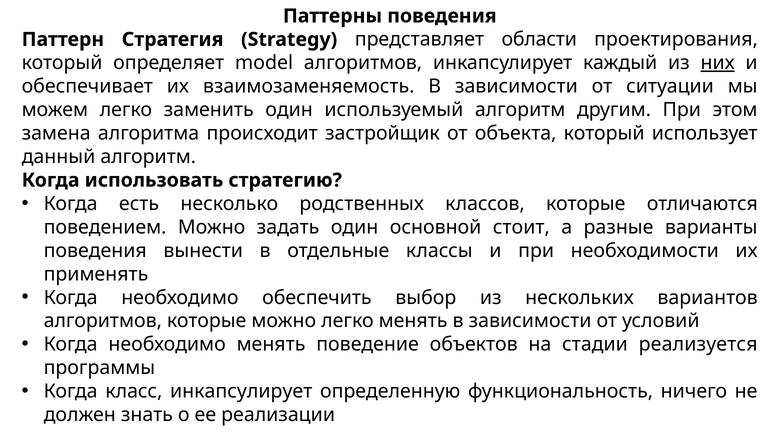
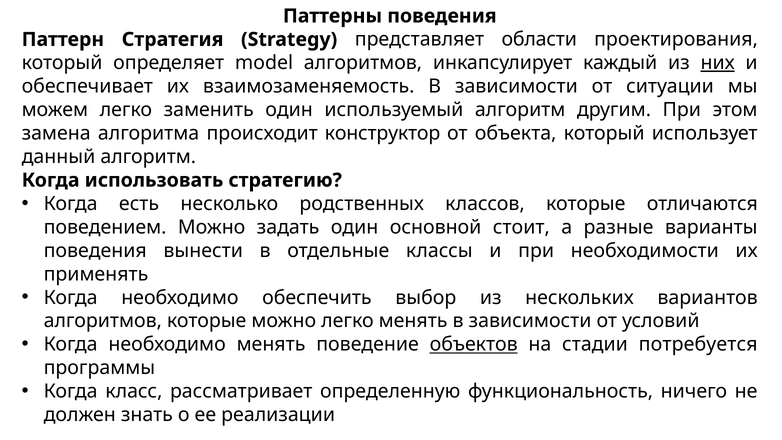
застройщик: застройщик -> конструктор
объектов underline: none -> present
реализуется: реализуется -> потребуется
класс инкапсулирует: инкапсулирует -> рассматривает
